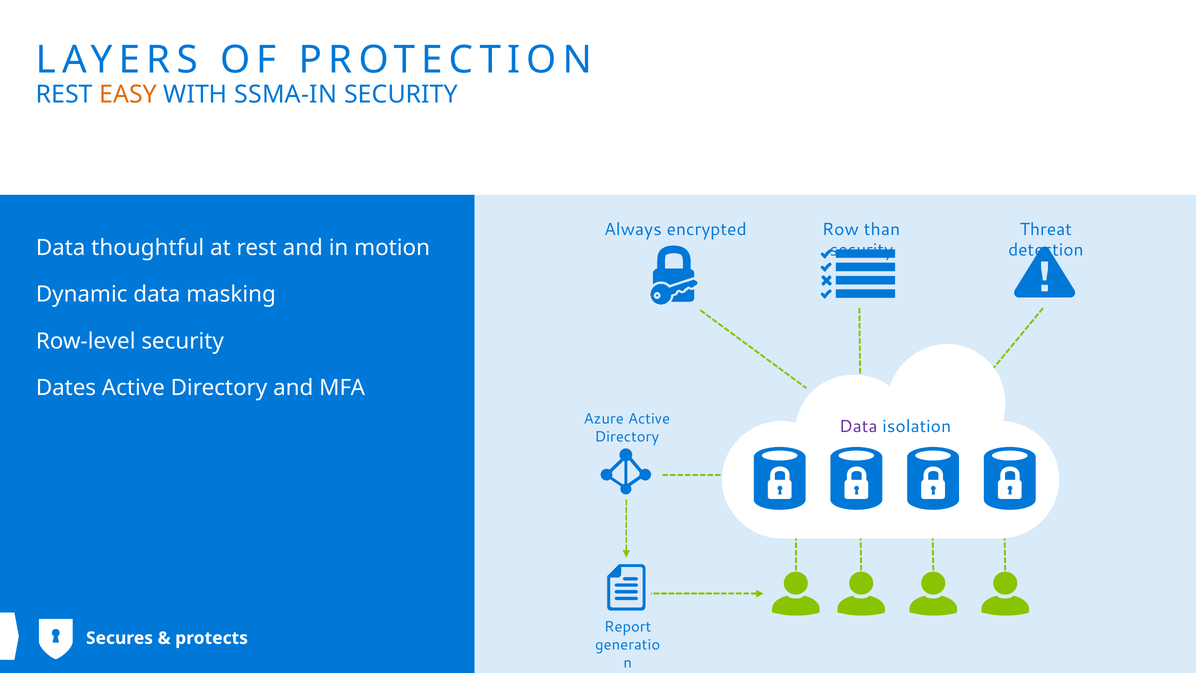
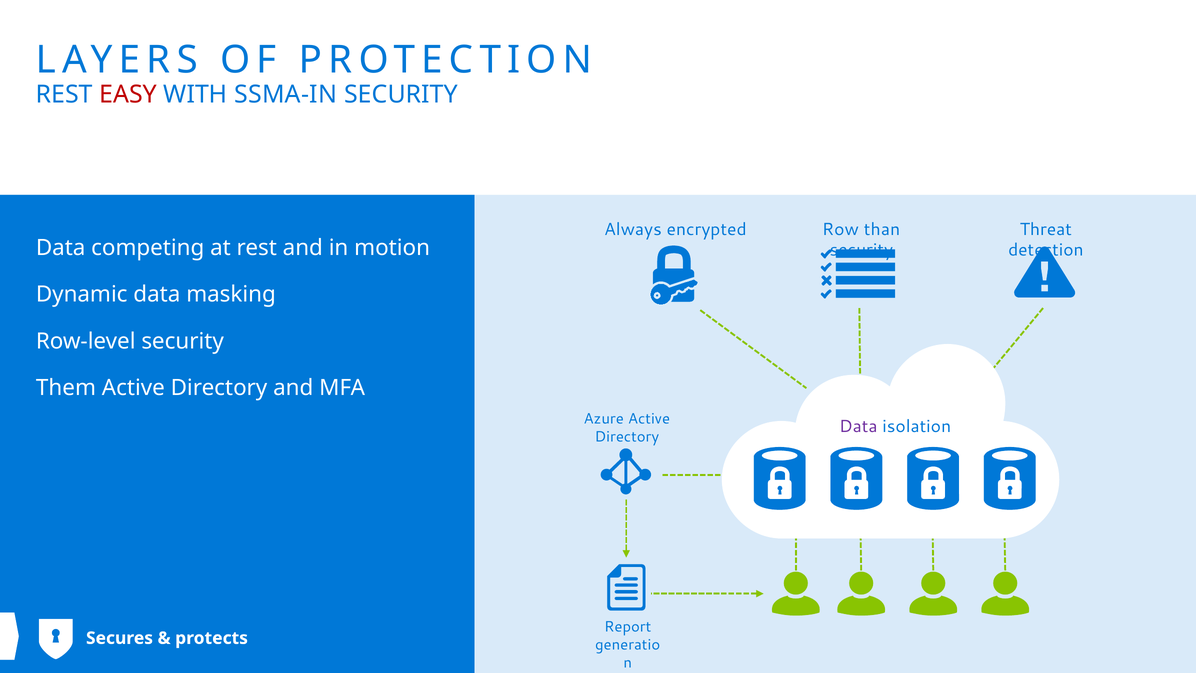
EASY colour: orange -> red
thoughtful: thoughtful -> competing
Dates: Dates -> Them
